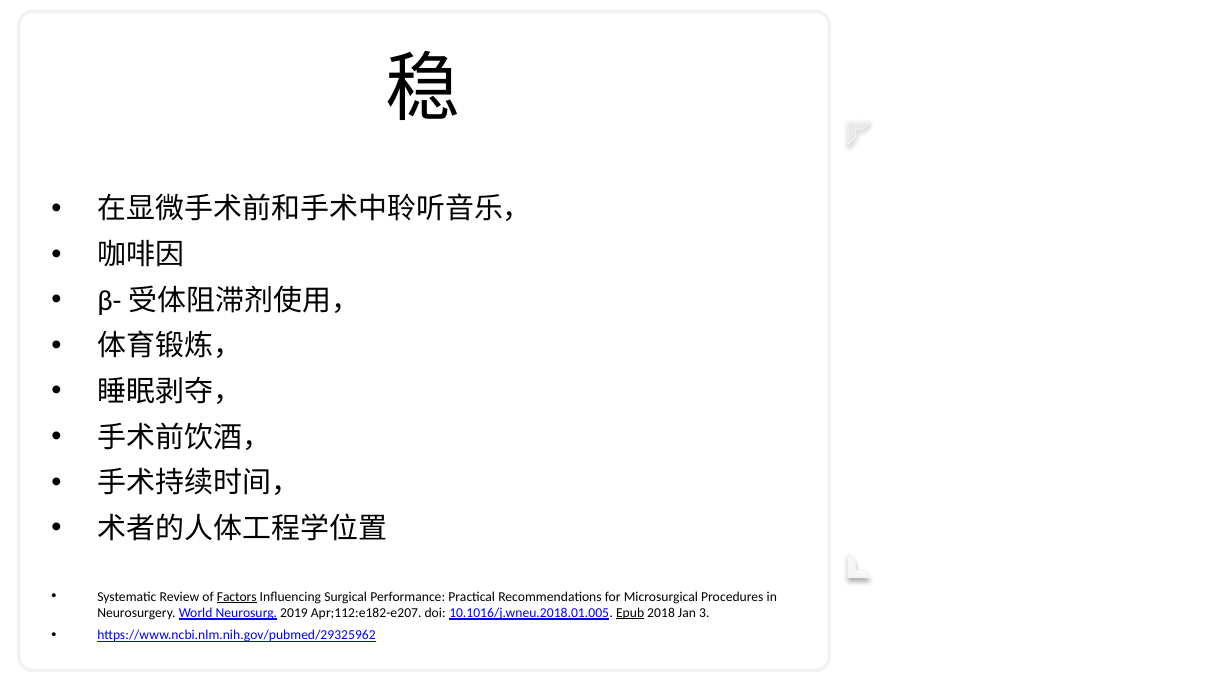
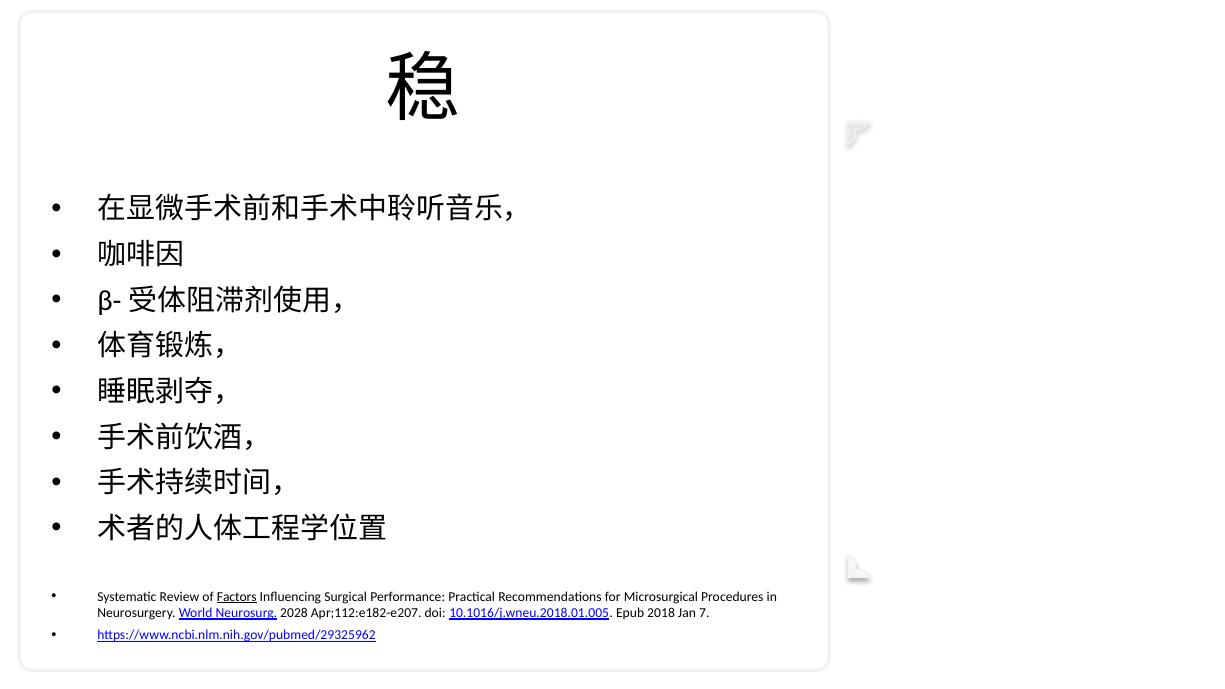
2019: 2019 -> 2028
Epub underline: present -> none
3: 3 -> 7
